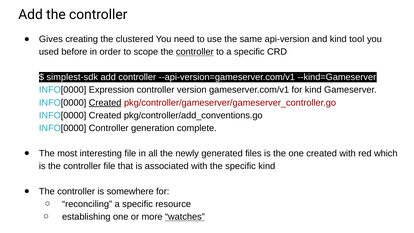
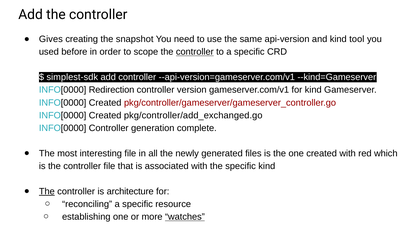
clustered: clustered -> snapshot
Expression: Expression -> Redirection
Created at (105, 103) underline: present -> none
pkg/controller/add_conventions.go: pkg/controller/add_conventions.go -> pkg/controller/add_exchanged.go
The at (47, 191) underline: none -> present
somewhere: somewhere -> architecture
